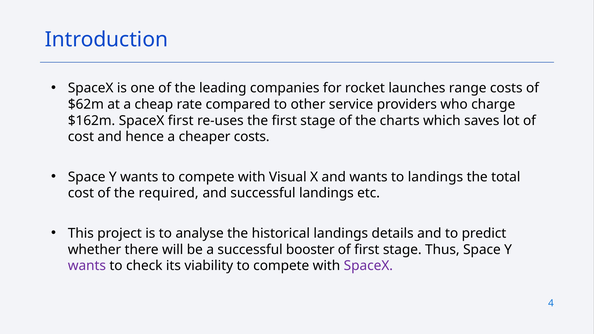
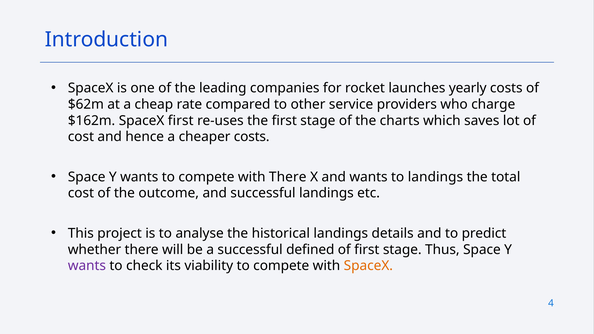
range: range -> yearly
with Visual: Visual -> There
required: required -> outcome
booster: booster -> defined
SpaceX at (368, 266) colour: purple -> orange
